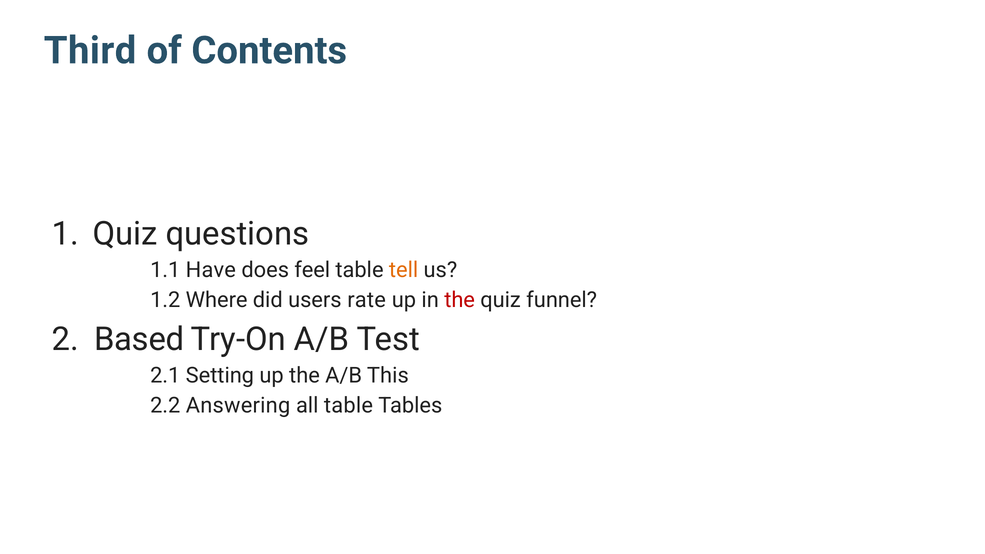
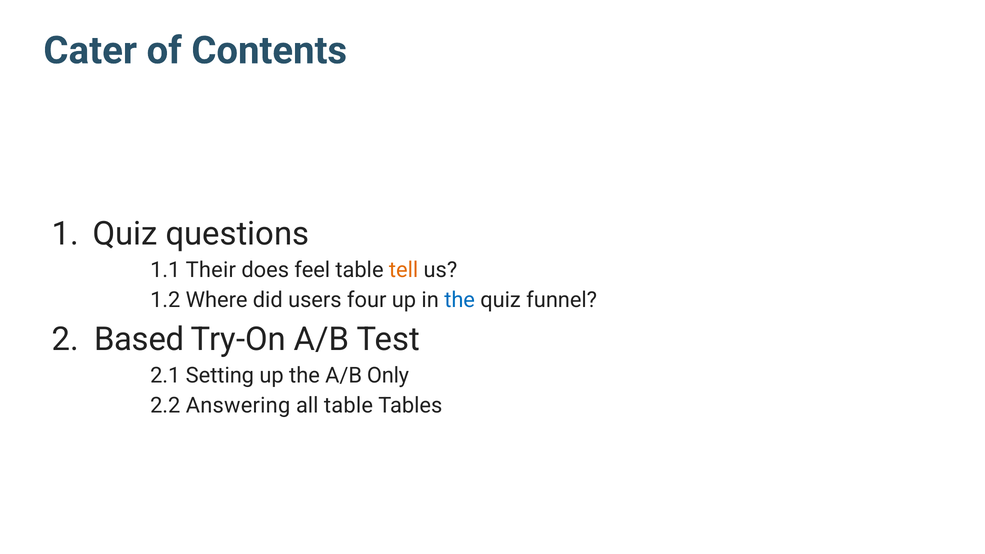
Third: Third -> Cater
Have: Have -> Their
rate: rate -> four
the at (460, 300) colour: red -> blue
This: This -> Only
